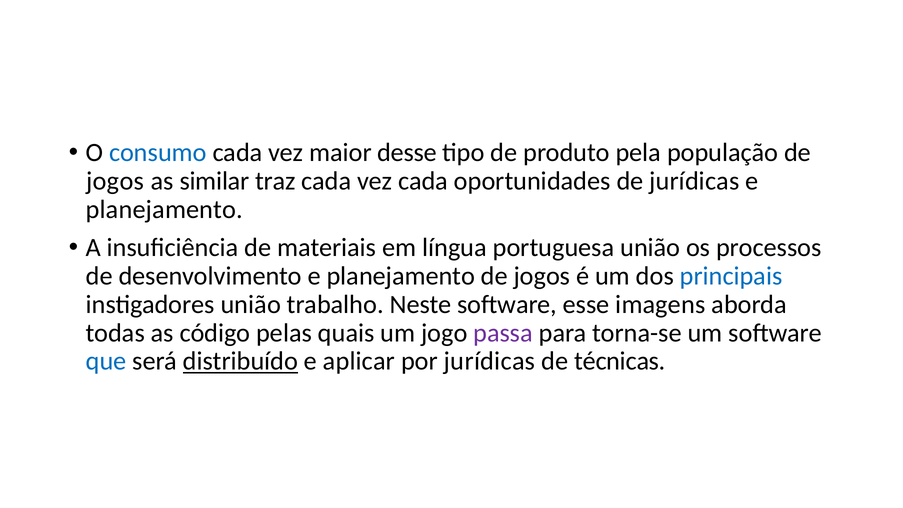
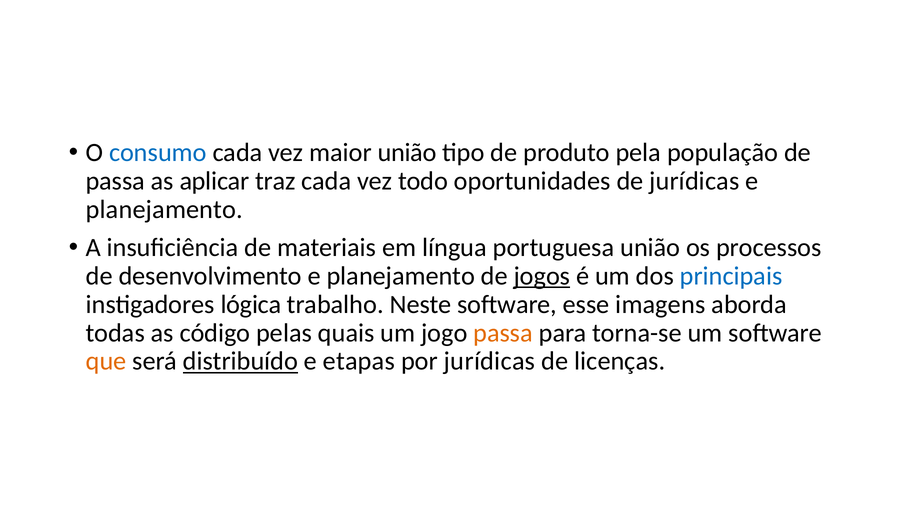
maior desse: desse -> união
jogos at (115, 181): jogos -> passa
similar: similar -> aplicar
vez cada: cada -> todo
jogos at (542, 276) underline: none -> present
instigadores união: união -> lógica
passa at (503, 333) colour: purple -> orange
que colour: blue -> orange
aplicar: aplicar -> etapas
técnicas: técnicas -> licenças
